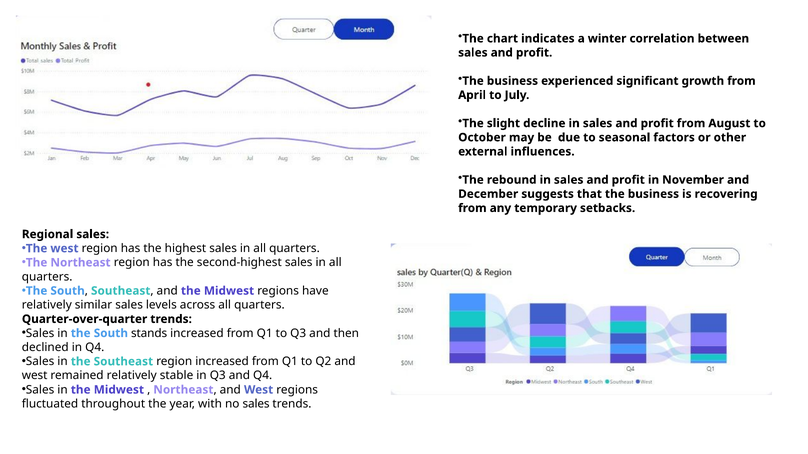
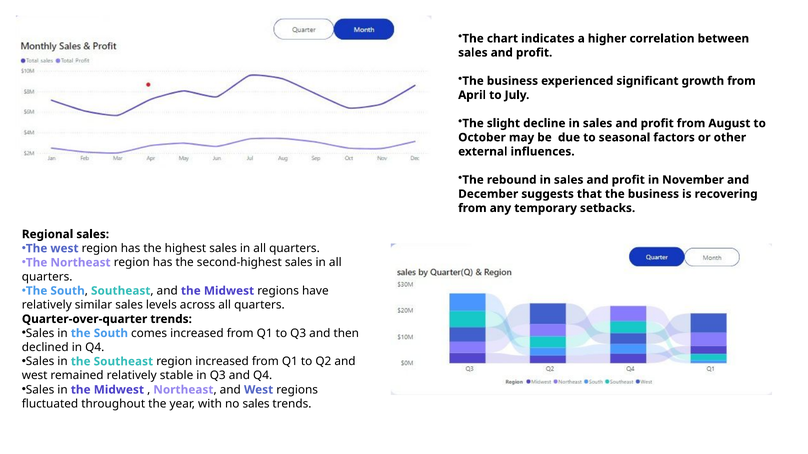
winter: winter -> higher
stands: stands -> comes
